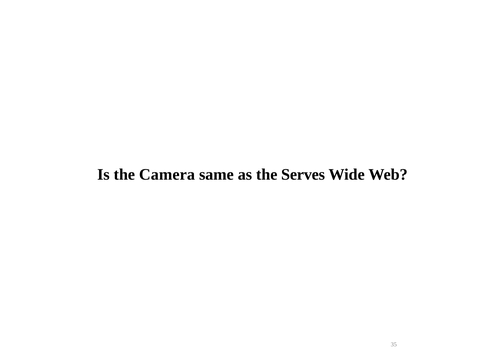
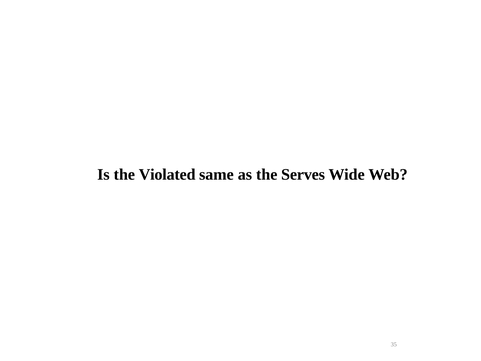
Camera: Camera -> Violated
